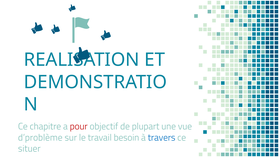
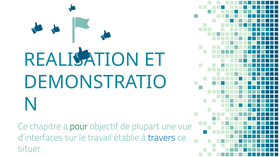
pour colour: red -> green
d’problème: d’problème -> d’interfaces
besoin: besoin -> établie
